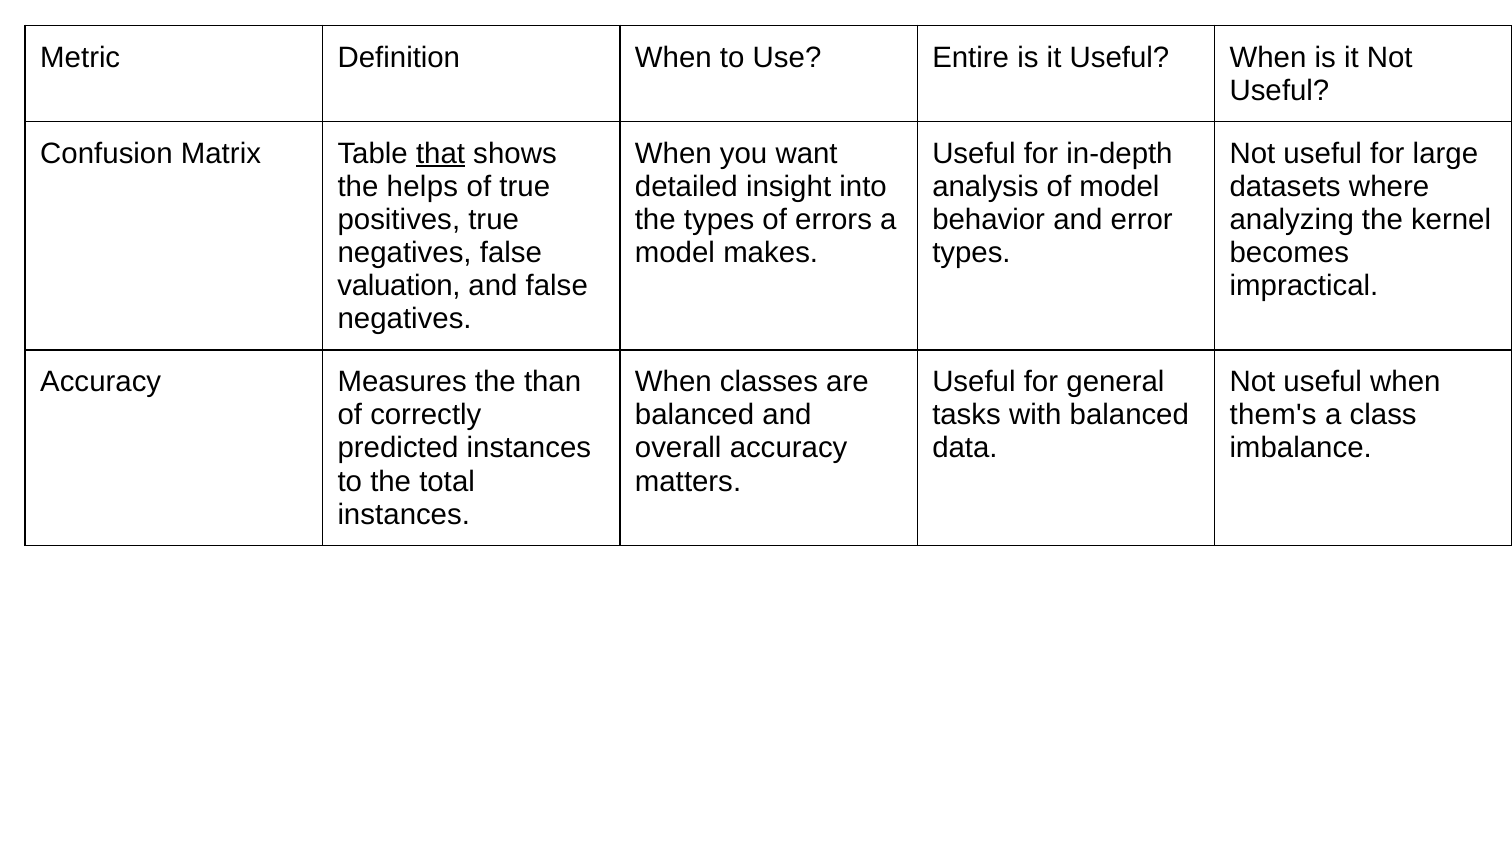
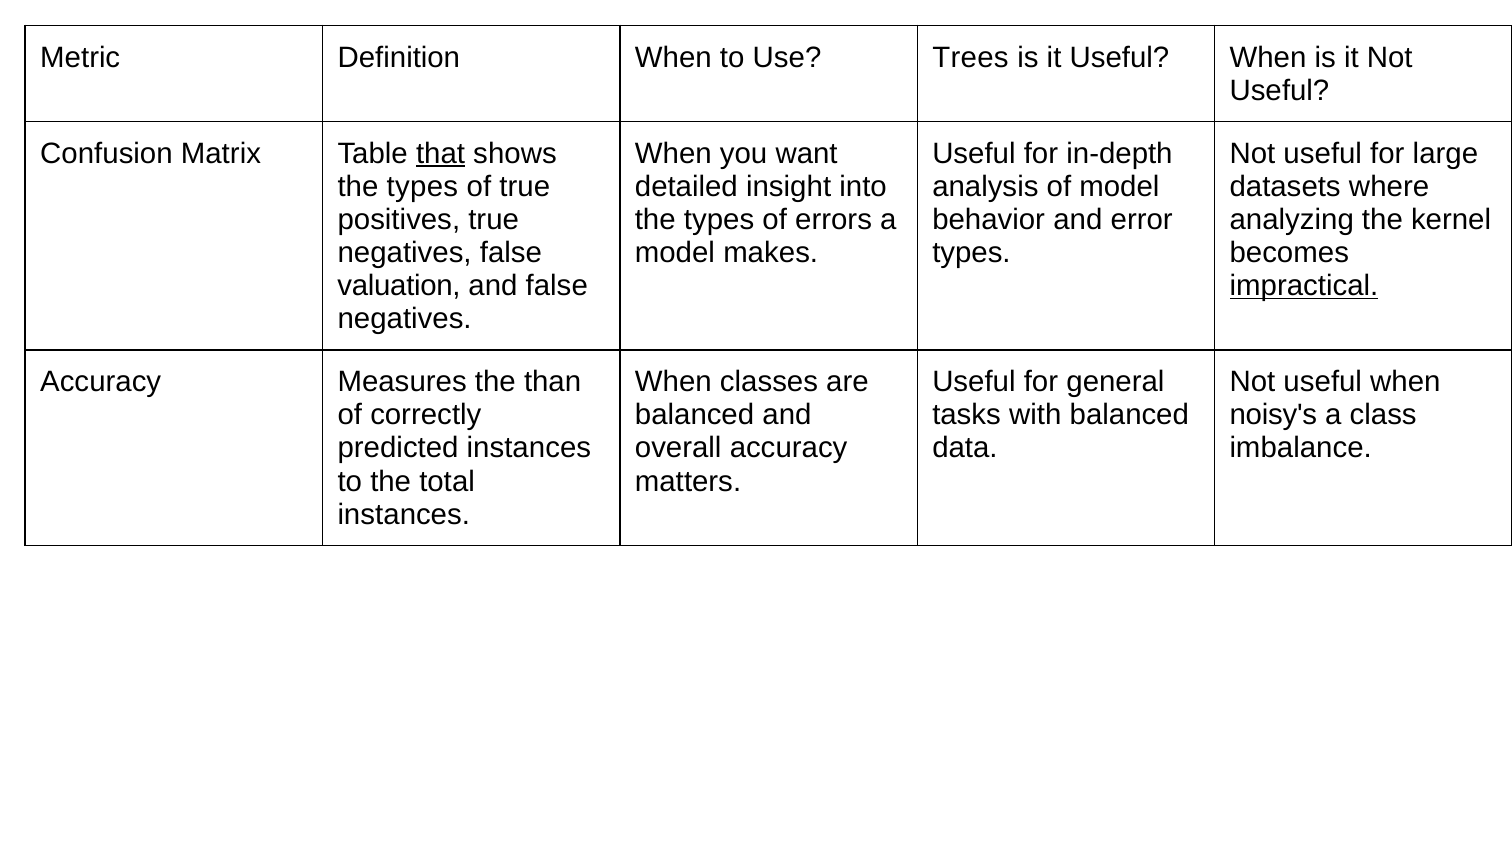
Entire: Entire -> Trees
helps at (422, 187): helps -> types
impractical underline: none -> present
them's: them's -> noisy's
